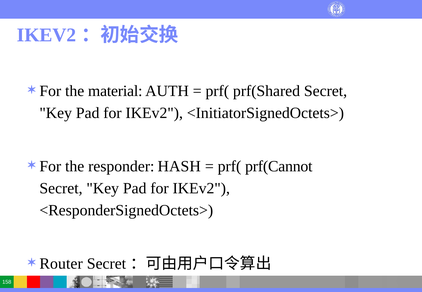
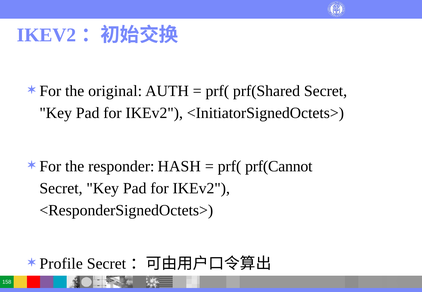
material: material -> original
Router: Router -> Profile
